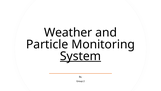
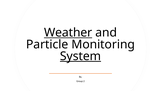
Weather underline: none -> present
